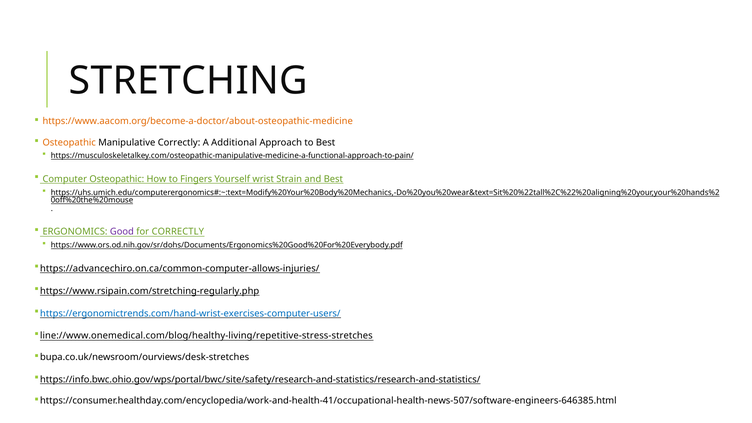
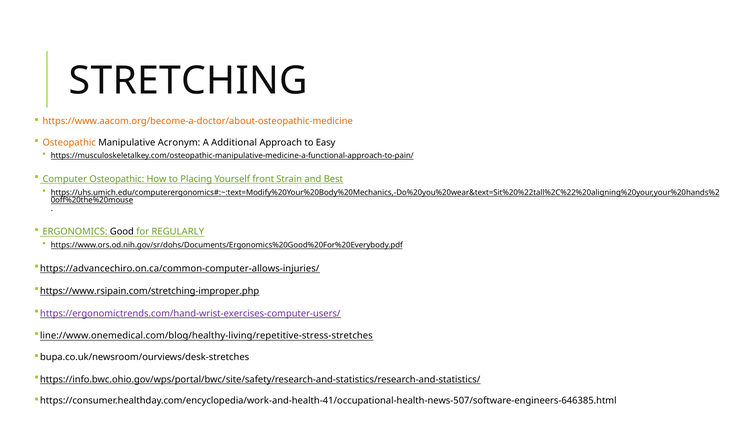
Manipulative Correctly: Correctly -> Acronym
to Best: Best -> Easy
Fingers: Fingers -> Placing
wrist: wrist -> front
Good colour: purple -> black
for CORRECTLY: CORRECTLY -> REGULARLY
https://www.rsipain.com/stretching-regularly.php: https://www.rsipain.com/stretching-regularly.php -> https://www.rsipain.com/stretching-improper.php
https://ergonomictrends.com/hand-wrist-exercises-computer-users/ colour: blue -> purple
